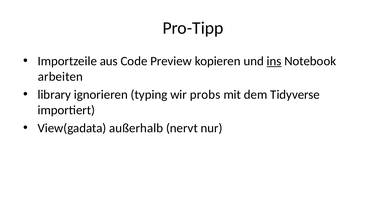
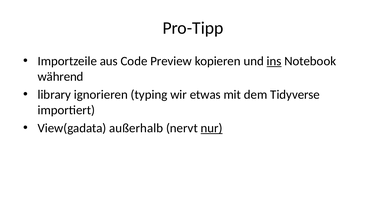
arbeiten: arbeiten -> während
probs: probs -> etwas
nur underline: none -> present
